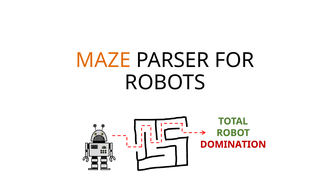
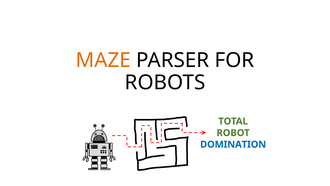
DOMINATION colour: red -> blue
